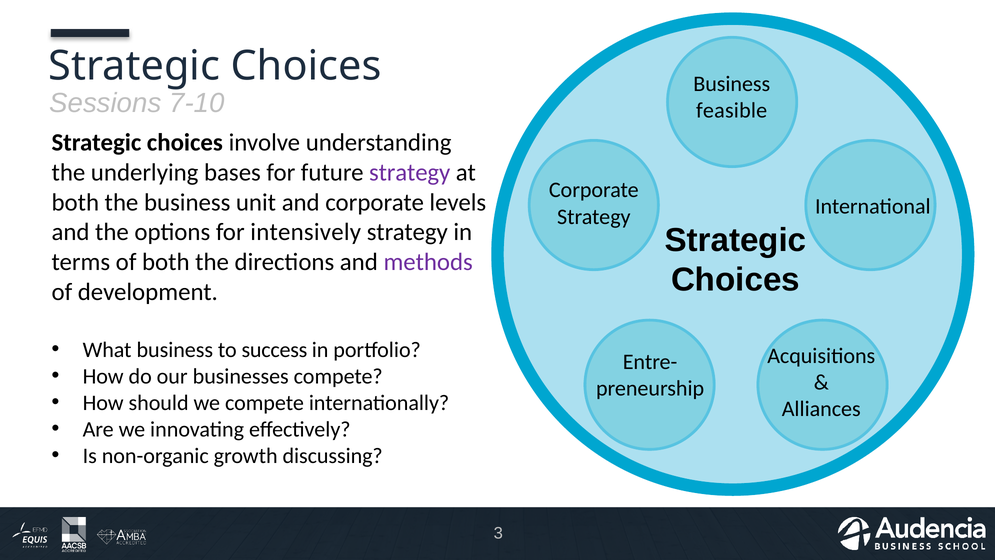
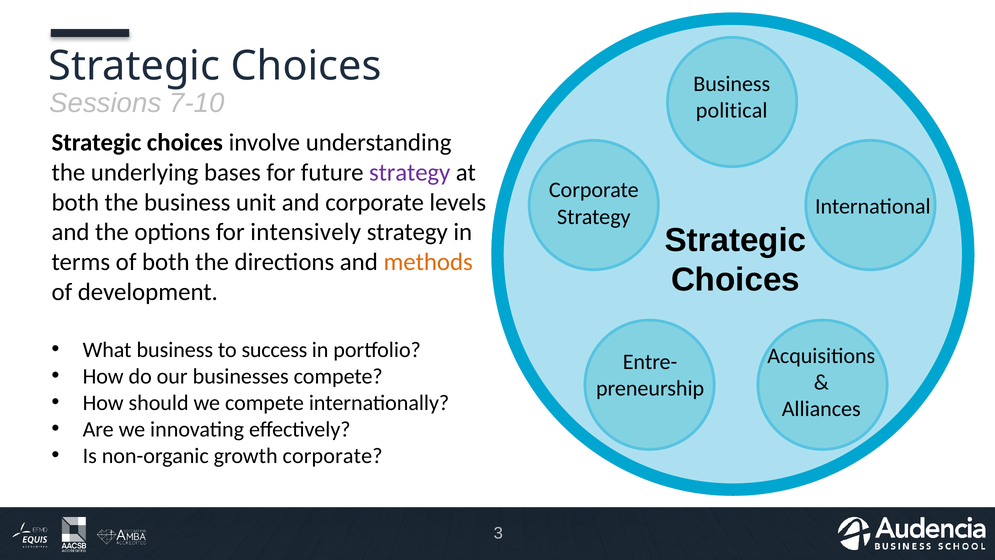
feasible: feasible -> political
methods colour: purple -> orange
growth discussing: discussing -> corporate
